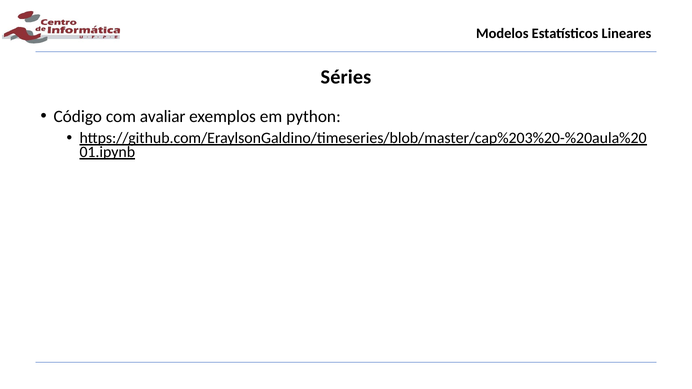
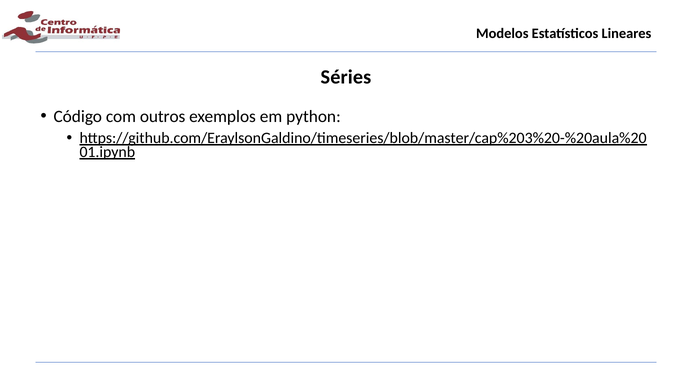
avaliar: avaliar -> outros
